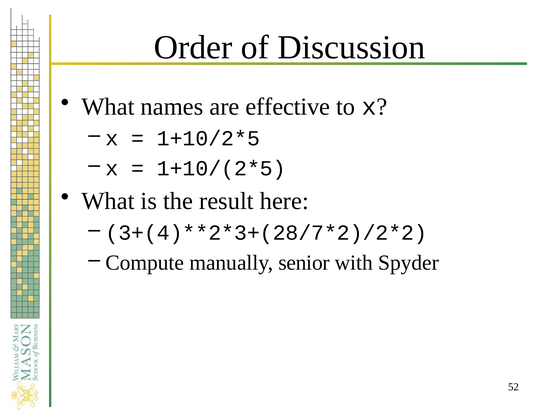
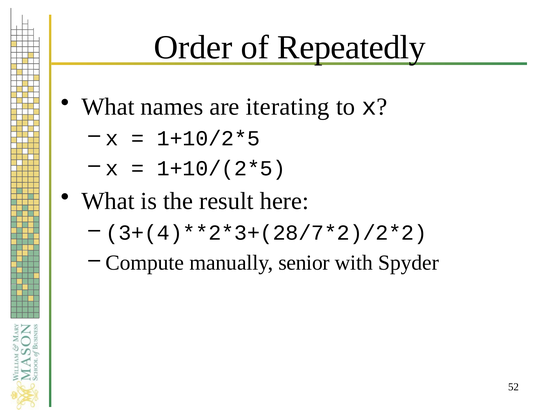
Discussion: Discussion -> Repeatedly
effective: effective -> iterating
